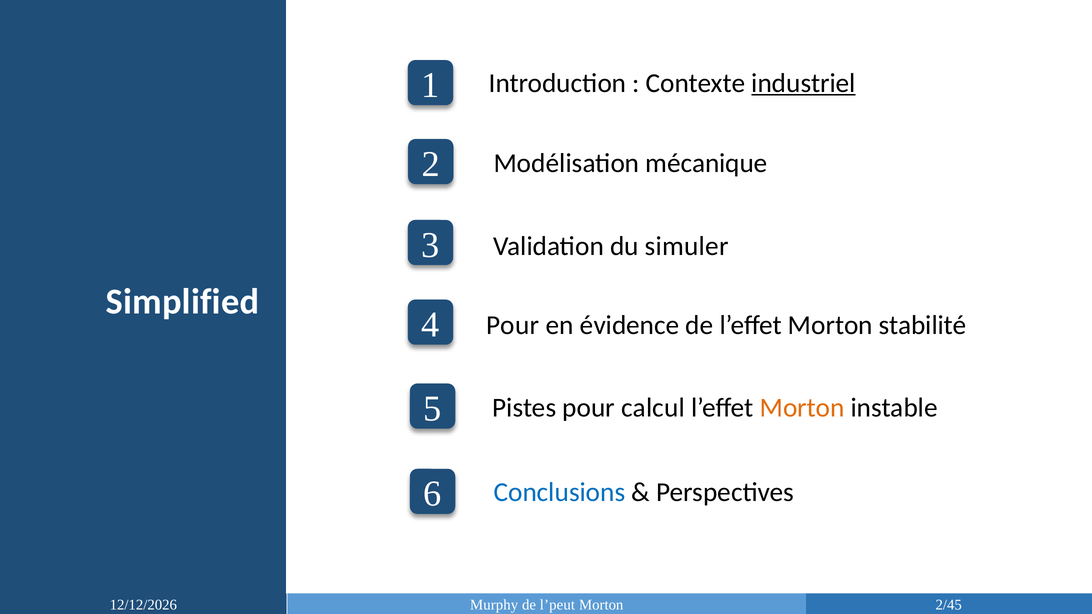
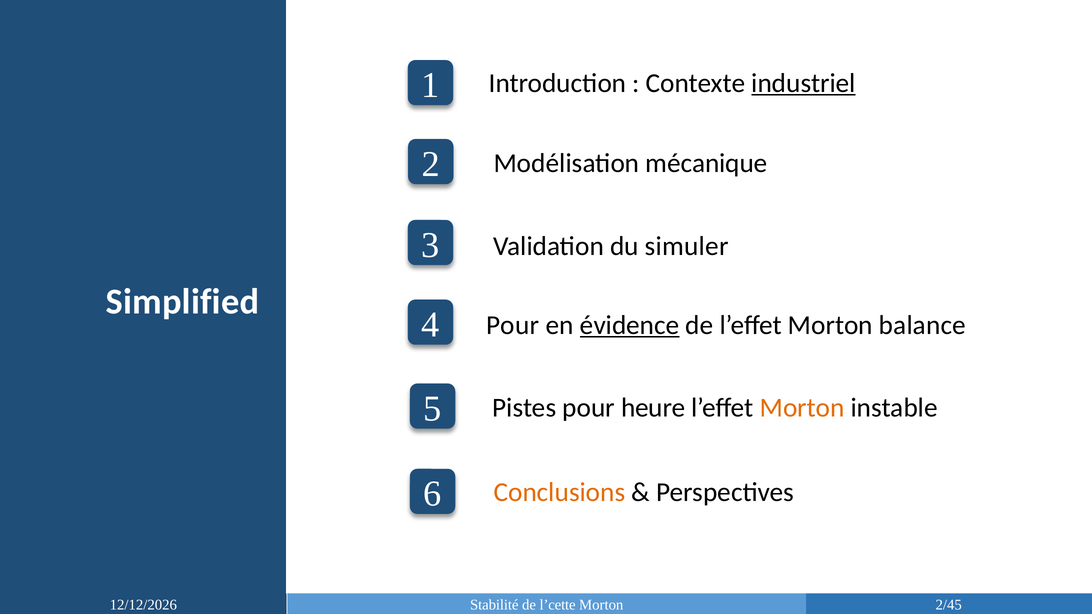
évidence underline: none -> present
stabilité: stabilité -> balance
calcul: calcul -> heure
Conclusions colour: blue -> orange
Murphy: Murphy -> Stabilité
l’peut: l’peut -> l’cette
